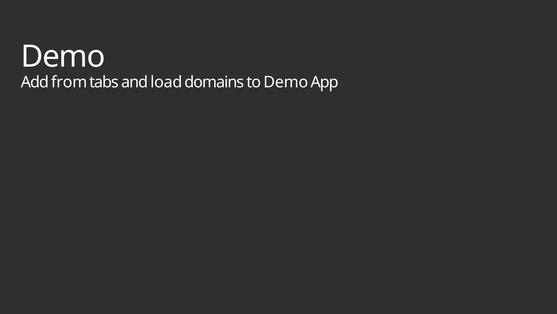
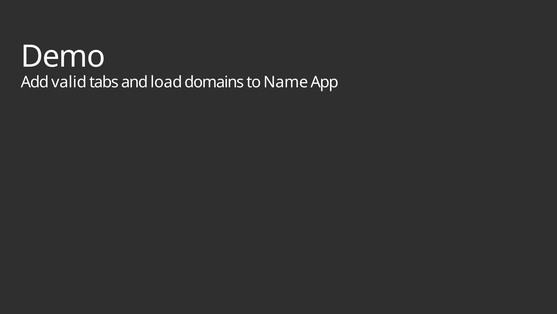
from: from -> valid
to Demo: Demo -> Name
